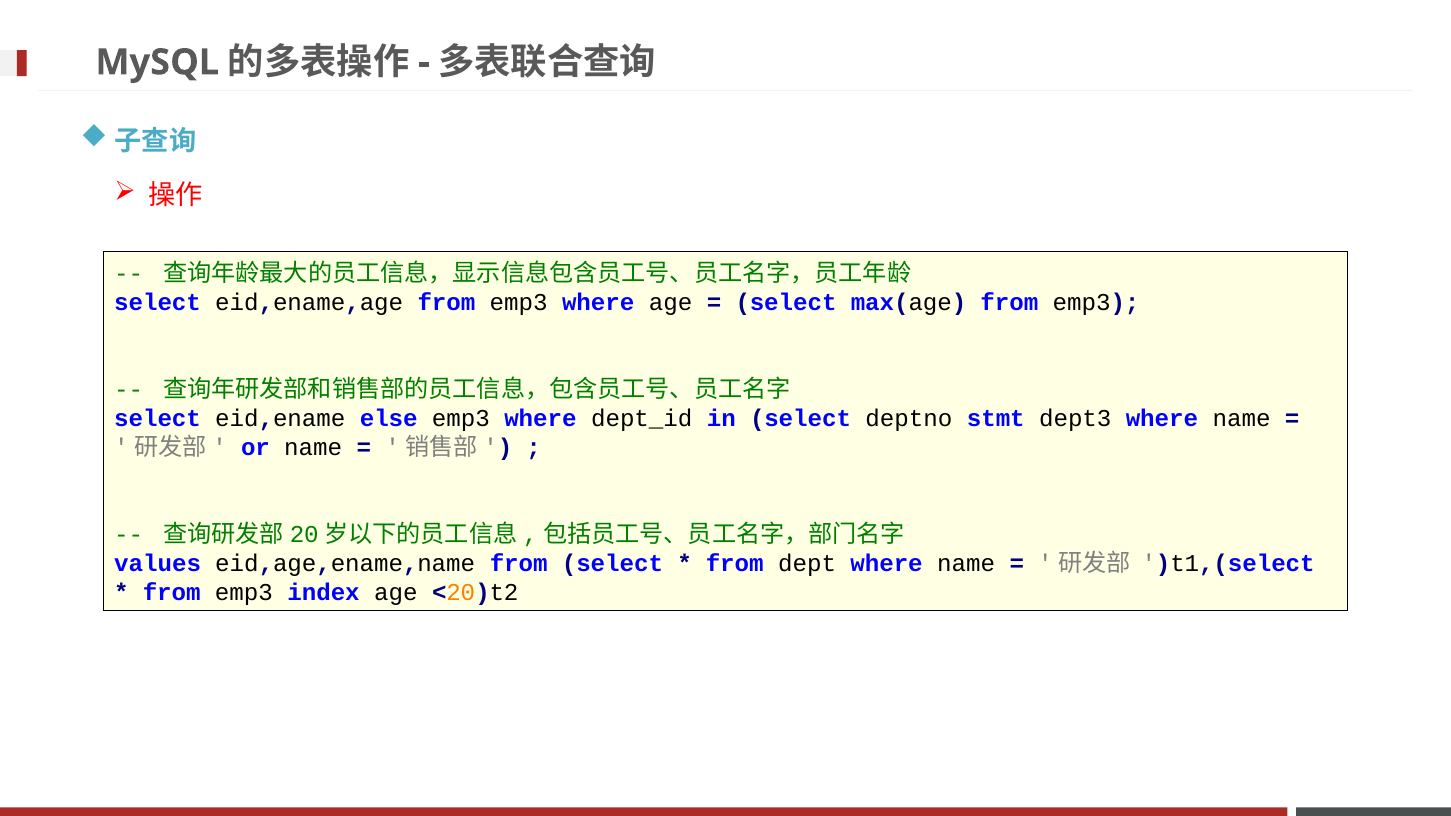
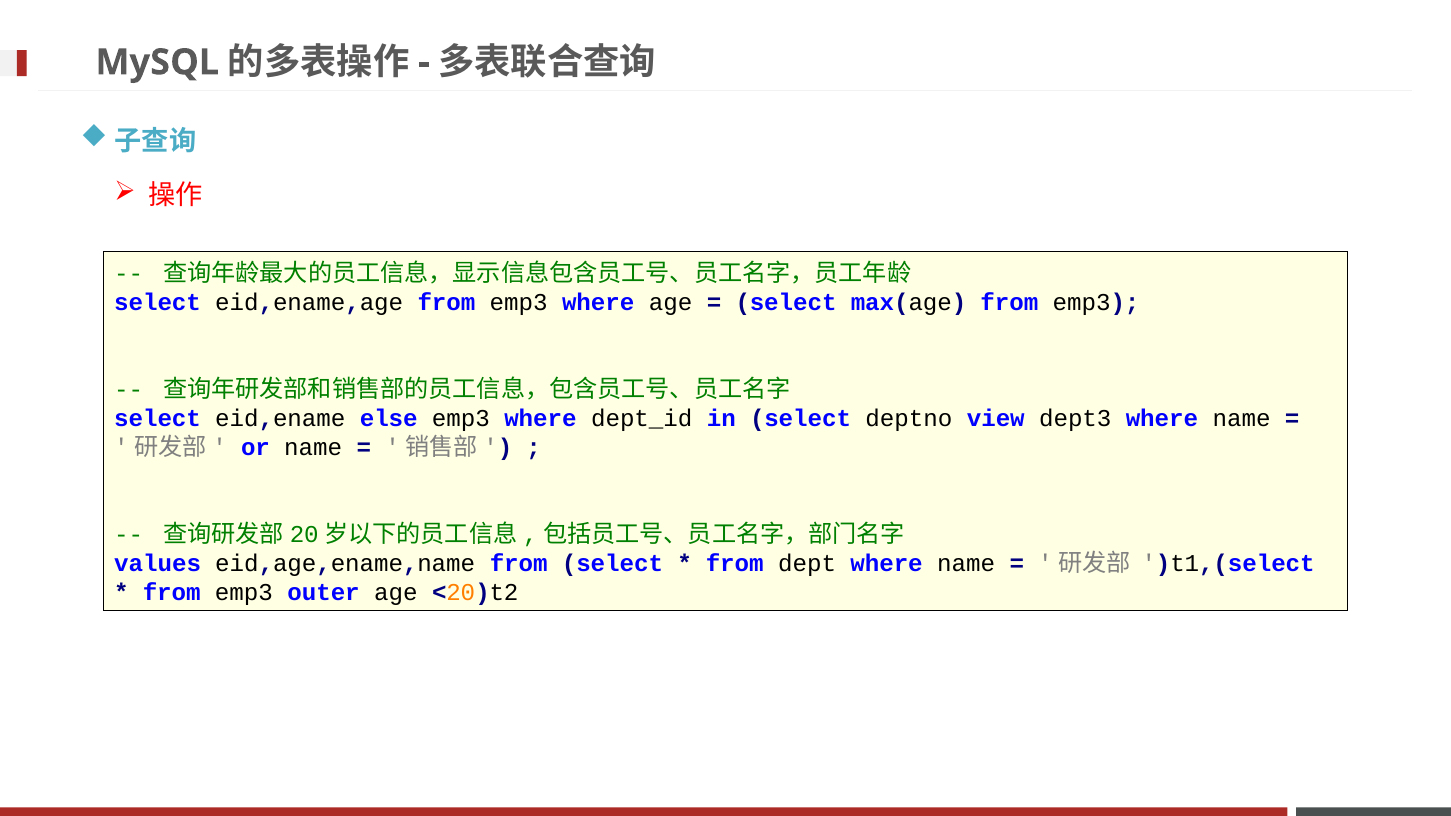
stmt: stmt -> view
index: index -> outer
